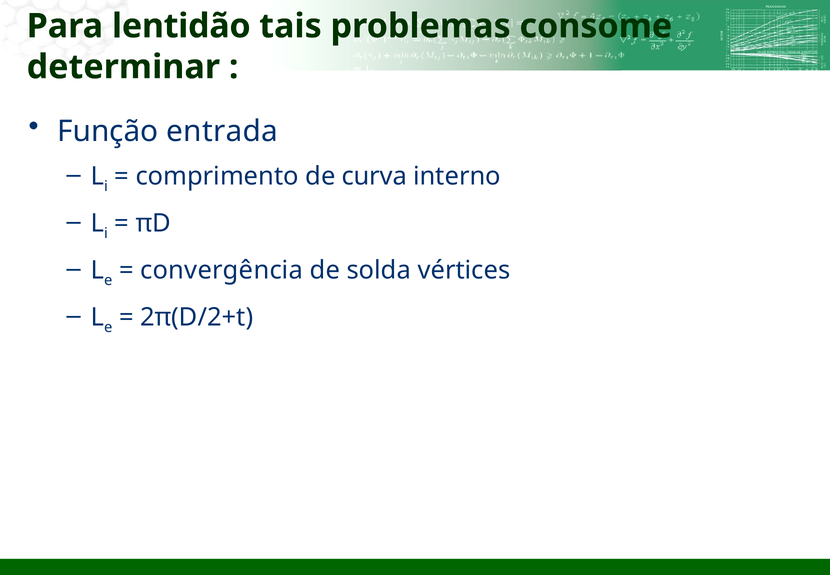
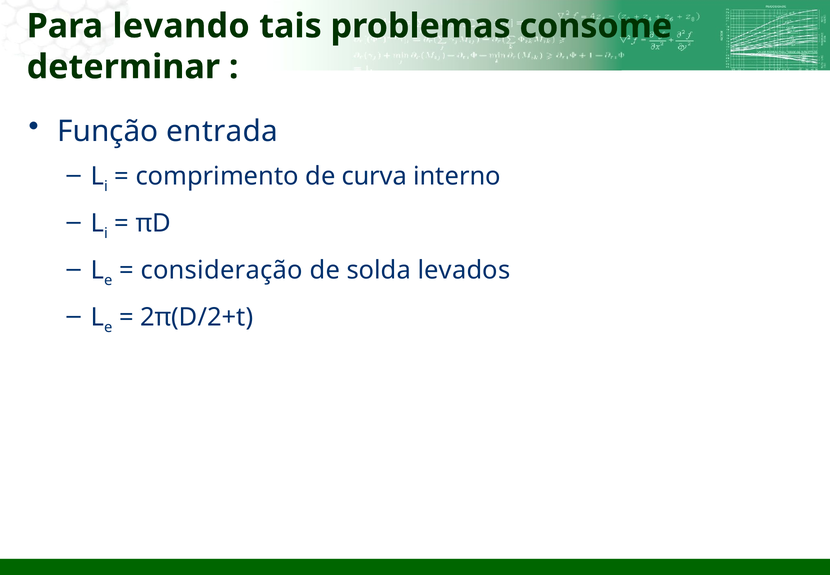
lentidão: lentidão -> levando
convergência: convergência -> consideração
vértices: vértices -> levados
